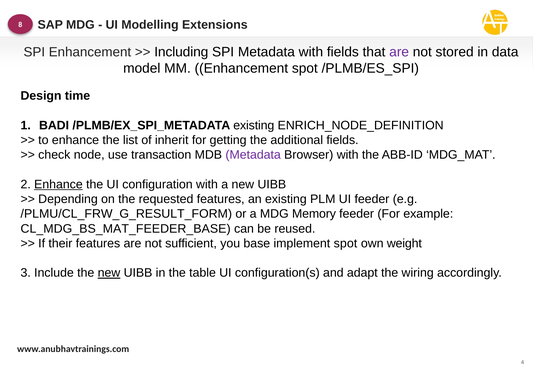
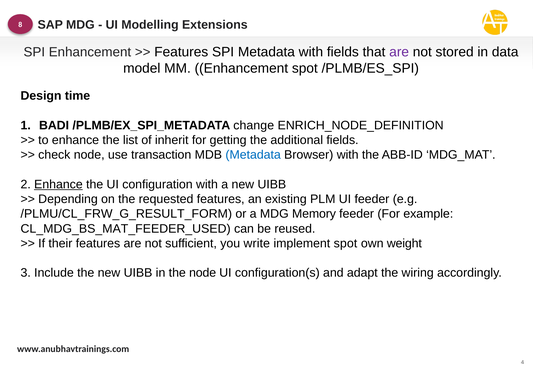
Including at (181, 52): Including -> Features
/PLMB/EX_SPI_METADATA existing: existing -> change
Metadata at (253, 155) colour: purple -> blue
CL_MDG_BS_MAT_FEEDER_BASE: CL_MDG_BS_MAT_FEEDER_BASE -> CL_MDG_BS_MAT_FEEDER_USED
base: base -> write
new at (109, 273) underline: present -> none
the table: table -> node
